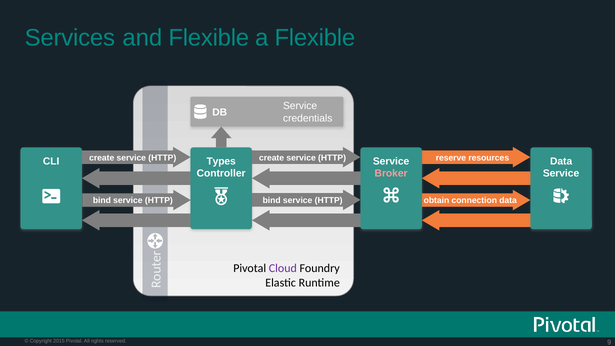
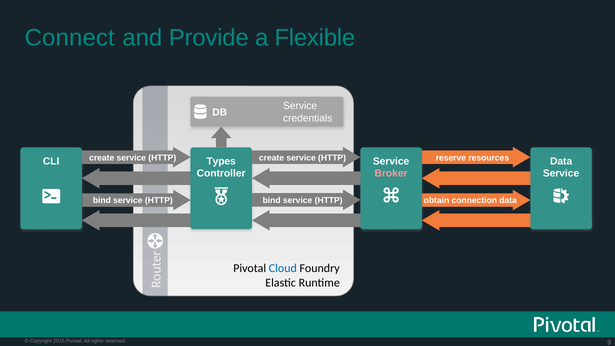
Services: Services -> Connect
and Flexible: Flexible -> Provide
Cloud colour: purple -> blue
